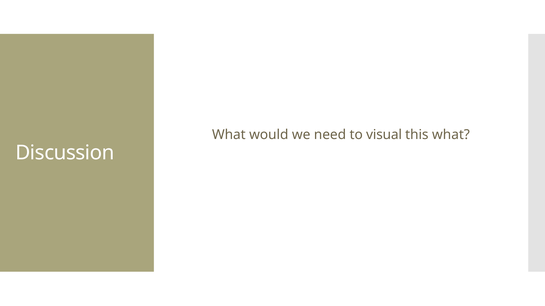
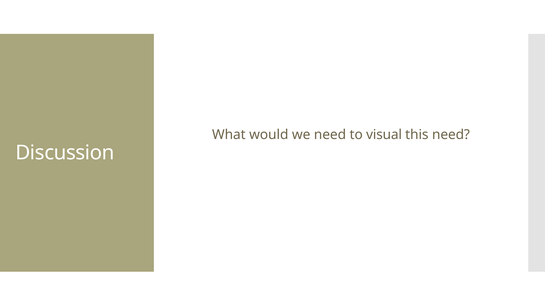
this what: what -> need
